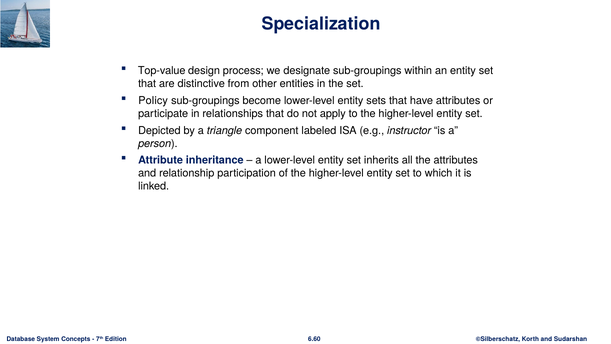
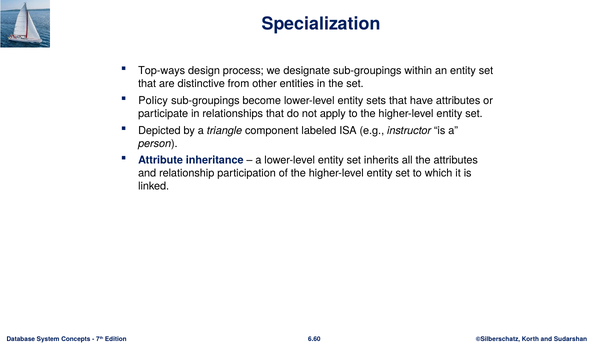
Top-value: Top-value -> Top-ways
